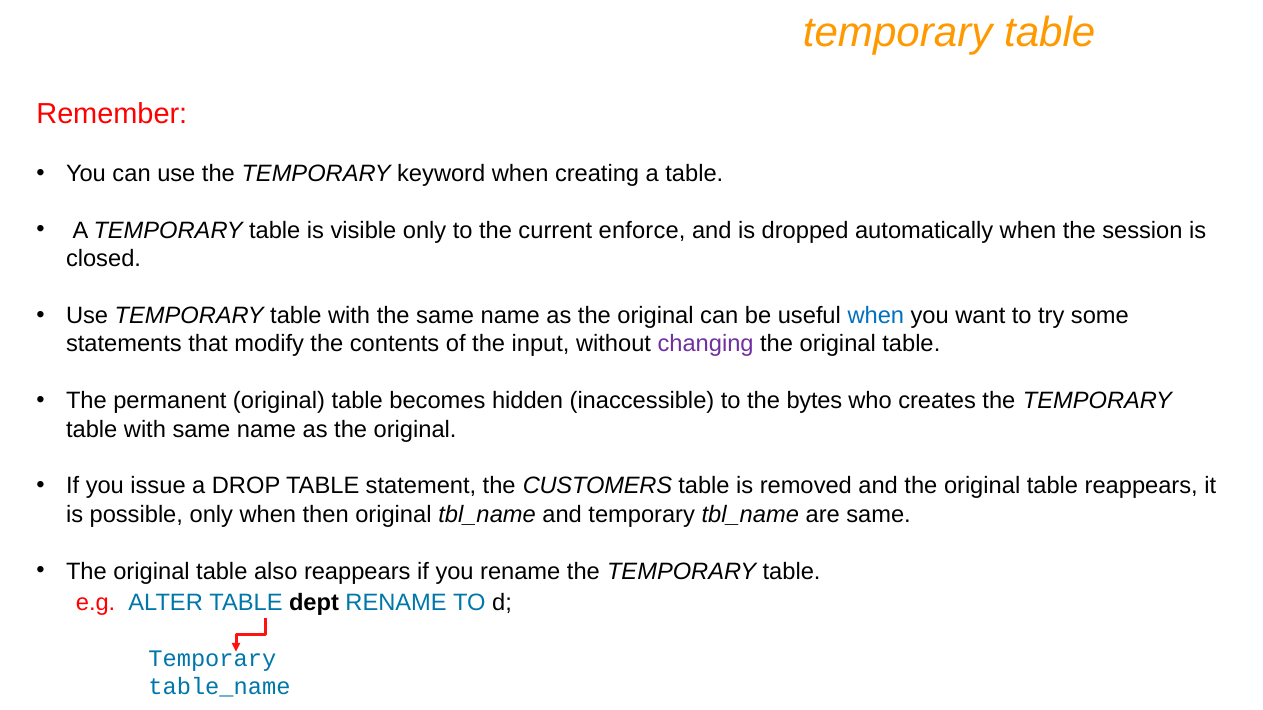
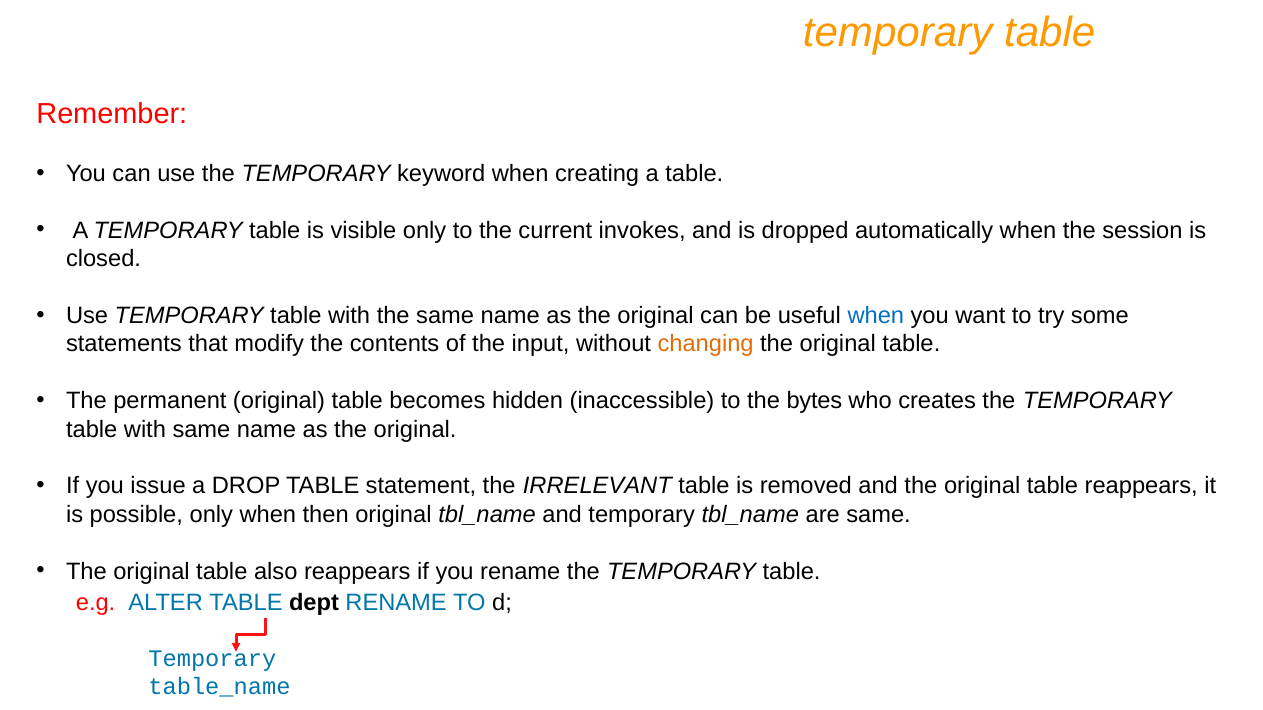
enforce: enforce -> invokes
changing colour: purple -> orange
CUSTOMERS: CUSTOMERS -> IRRELEVANT
